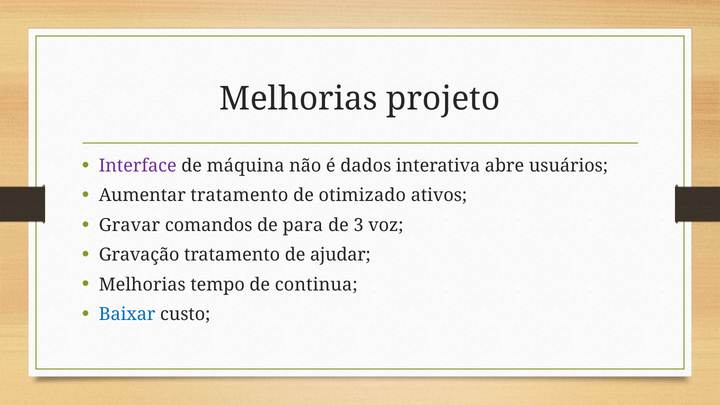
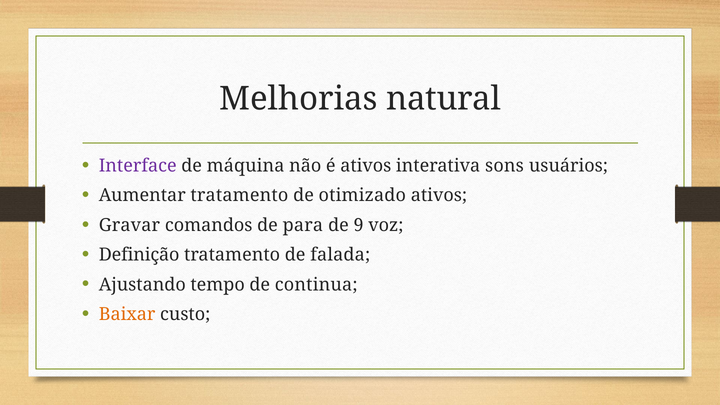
projeto: projeto -> natural
é dados: dados -> ativos
abre: abre -> sons
3: 3 -> 9
Gravação: Gravação -> Definição
ajudar: ajudar -> falada
Melhorias at (142, 285): Melhorias -> Ajustando
Baixar colour: blue -> orange
